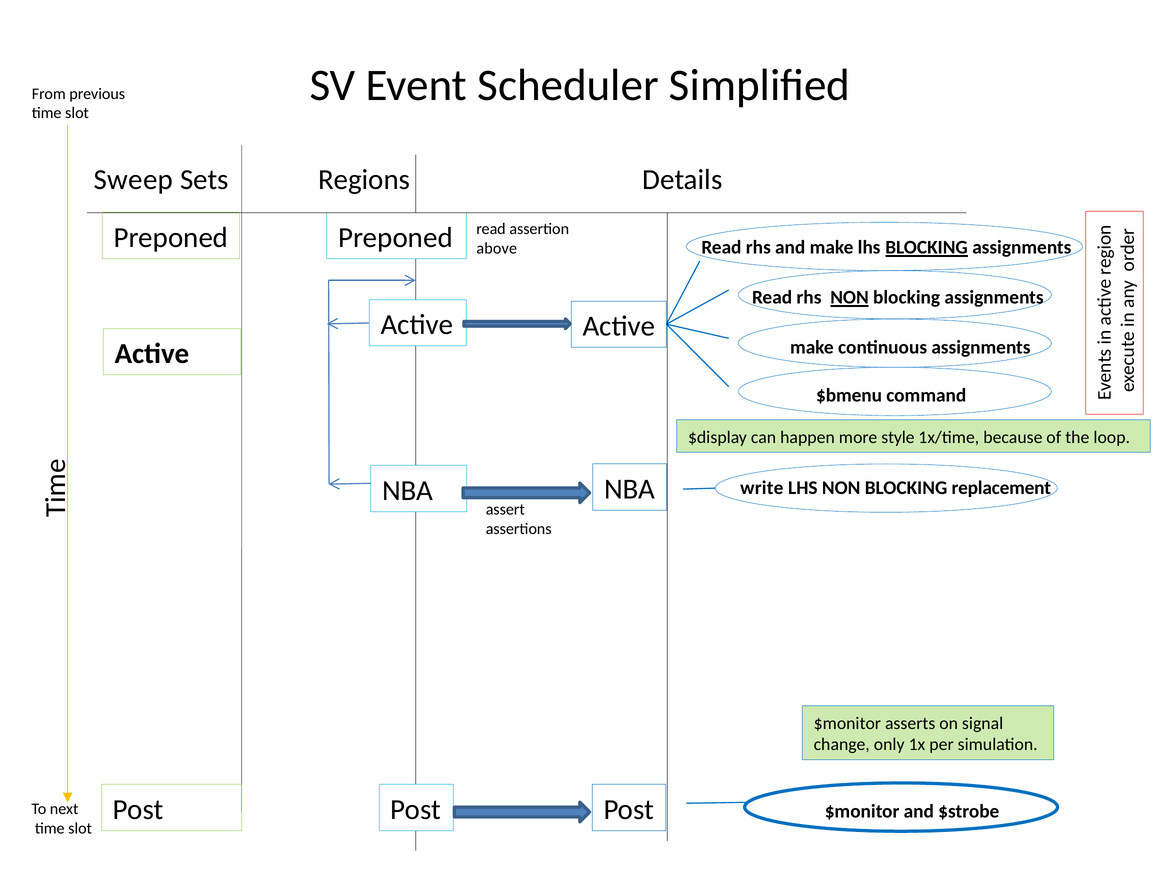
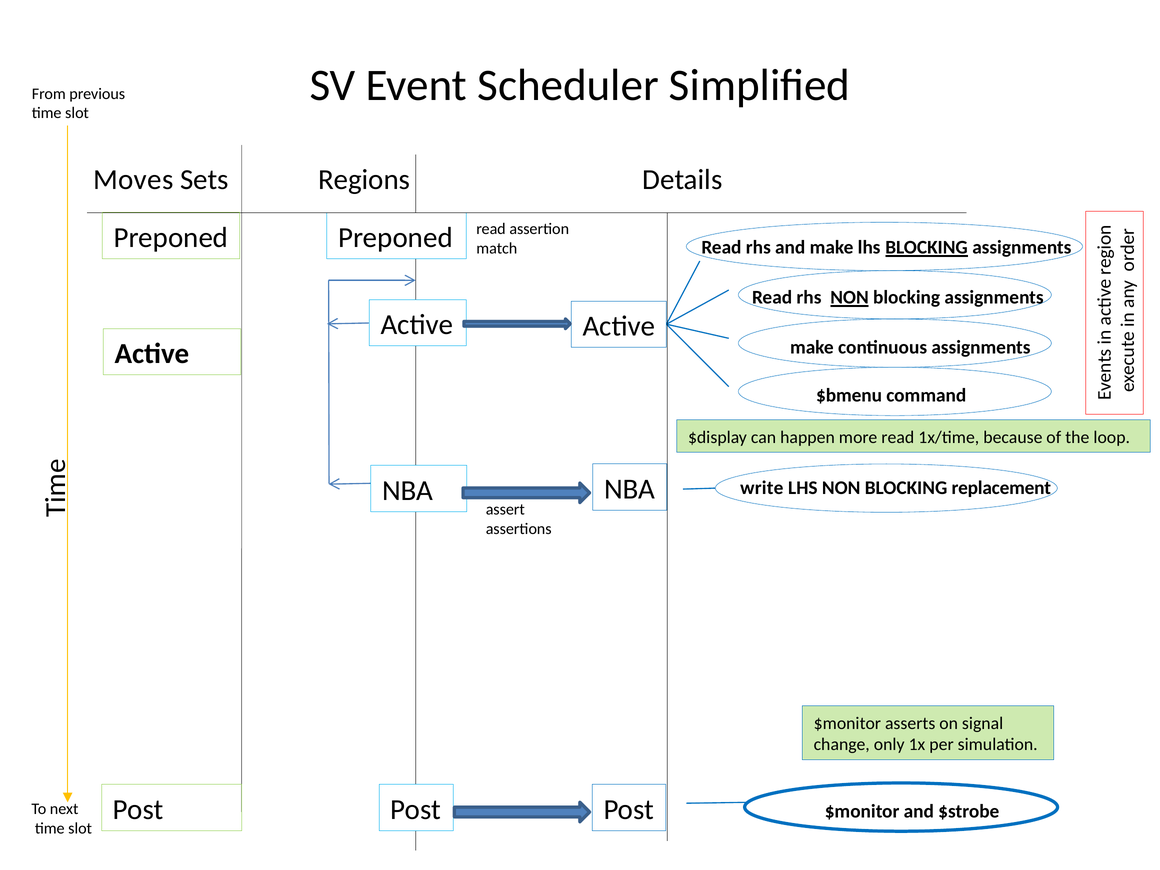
Sweep: Sweep -> Moves
above: above -> match
more style: style -> read
